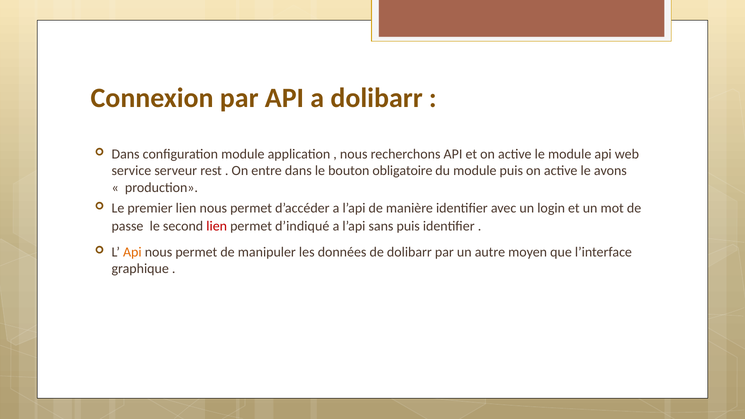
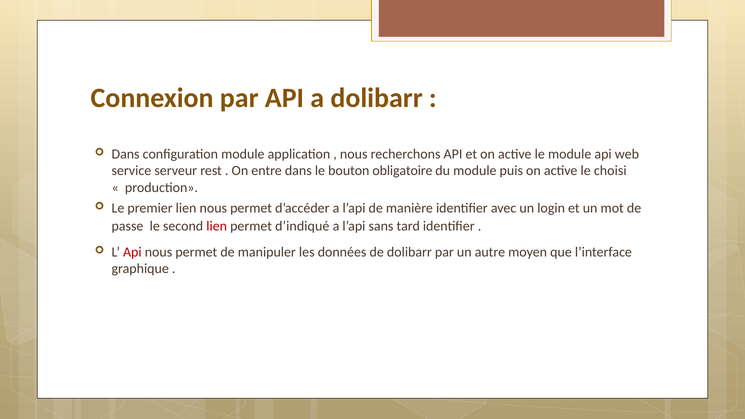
avons: avons -> choisi
sans puis: puis -> tard
Api at (132, 252) colour: orange -> red
